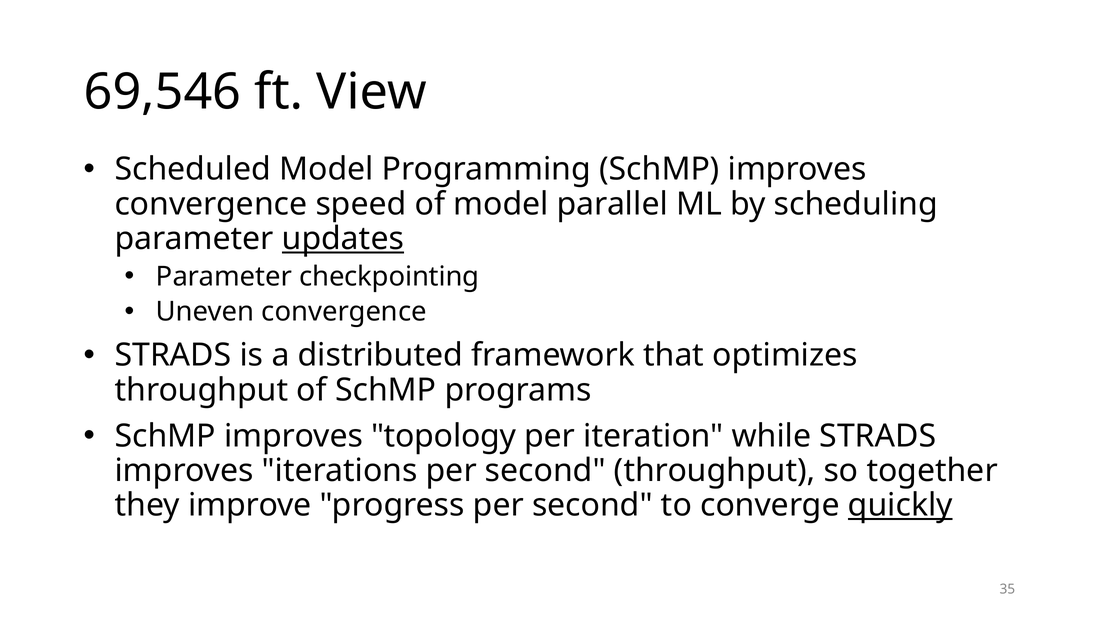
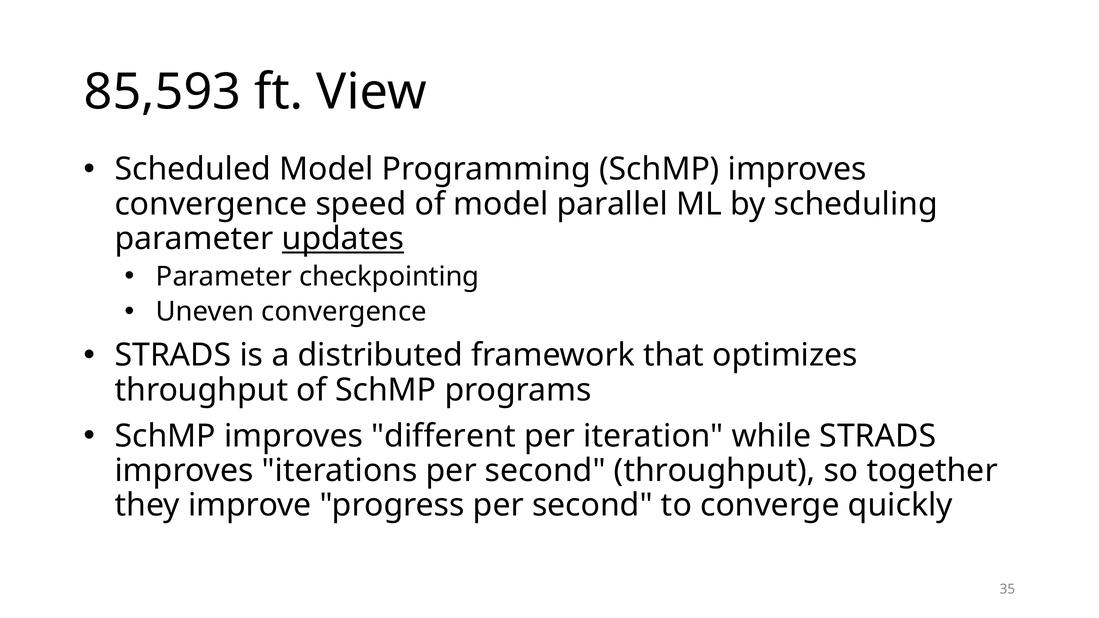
69,546: 69,546 -> 85,593
topology: topology -> different
quickly underline: present -> none
